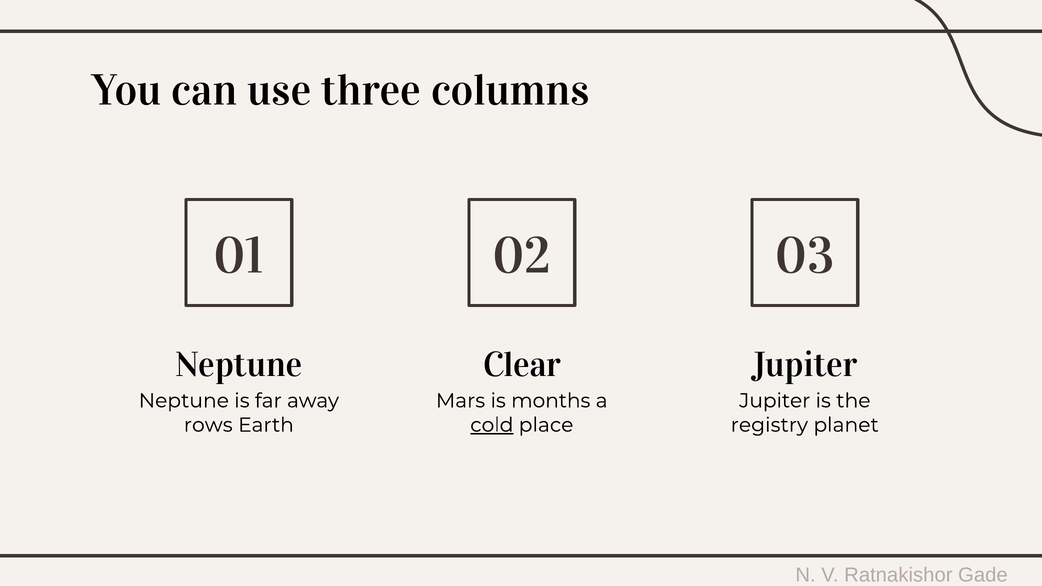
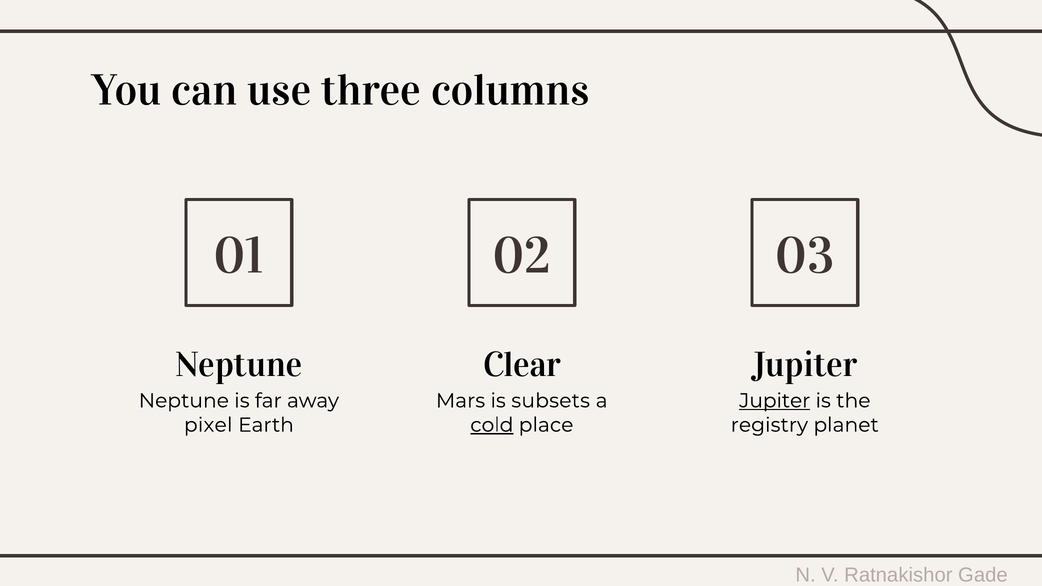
months: months -> subsets
Jupiter at (775, 401) underline: none -> present
rows: rows -> pixel
